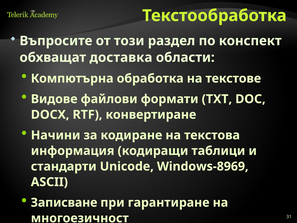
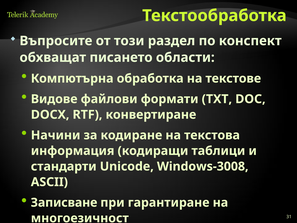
доставка: доставка -> писането
Windows-8969: Windows-8969 -> Windows-3008
